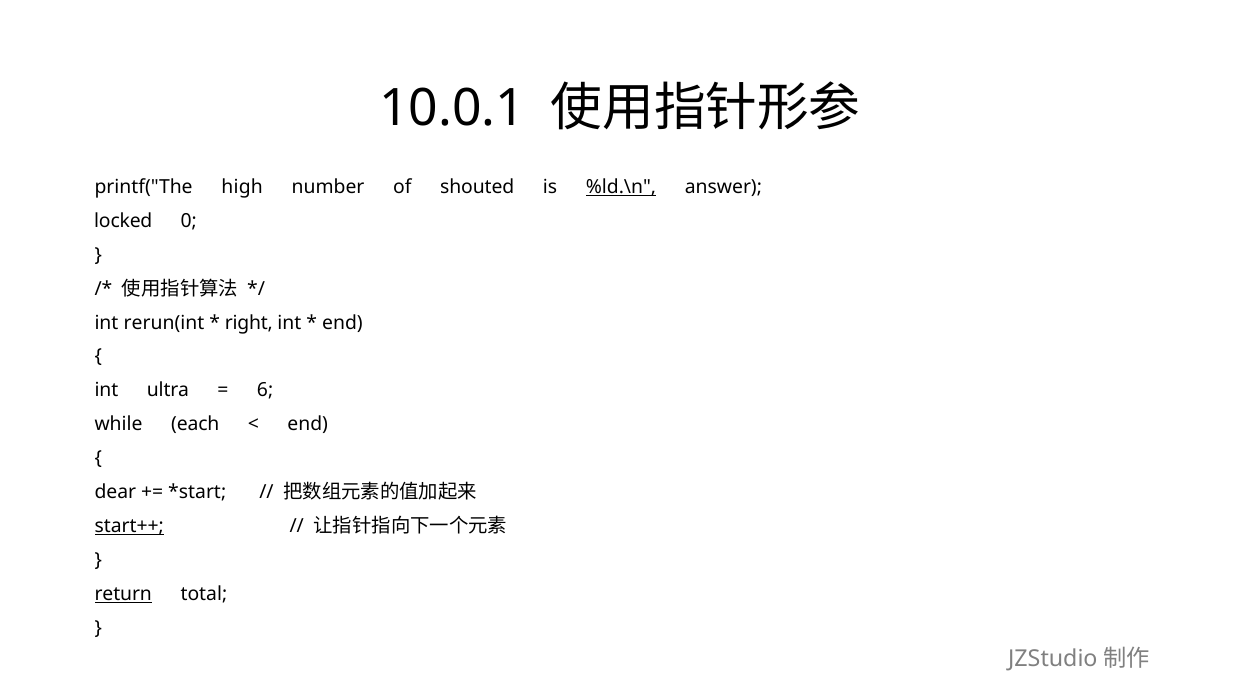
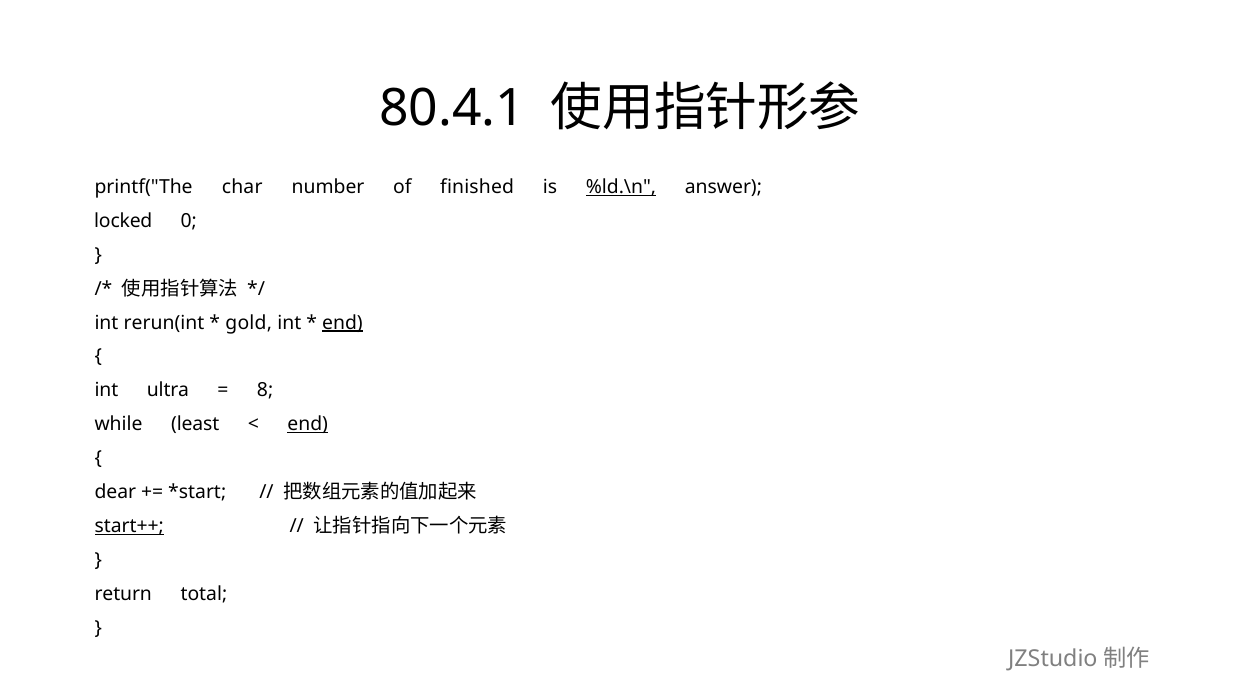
10.0.1: 10.0.1 -> 80.4.1
high: high -> char
shouted: shouted -> finished
right: right -> gold
end at (342, 322) underline: none -> present
6: 6 -> 8
each: each -> least
end at (308, 424) underline: none -> present
return underline: present -> none
